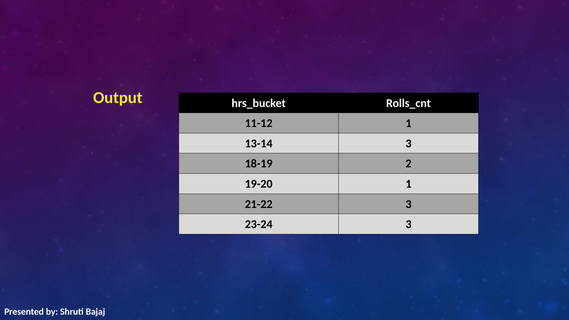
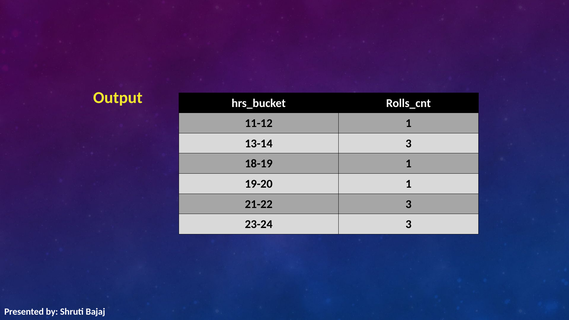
18-19 2: 2 -> 1
